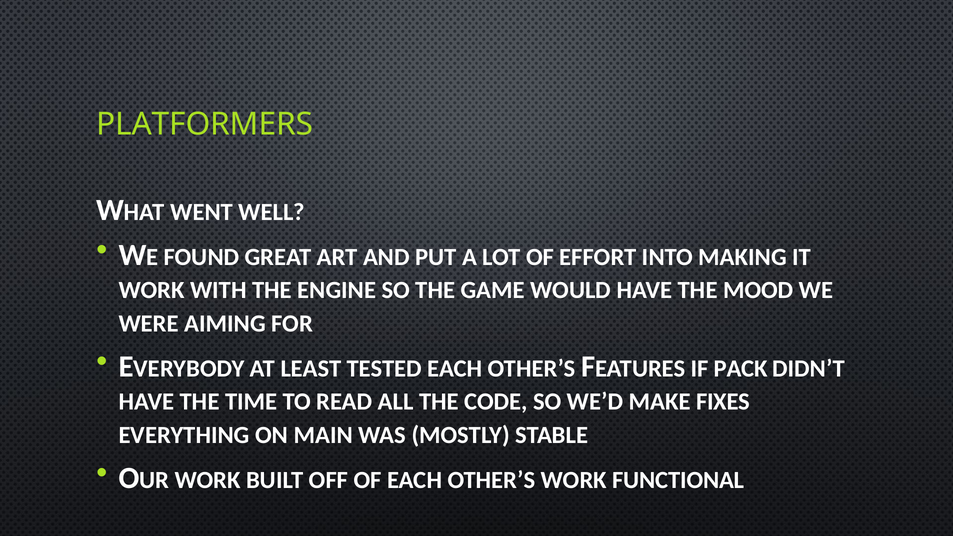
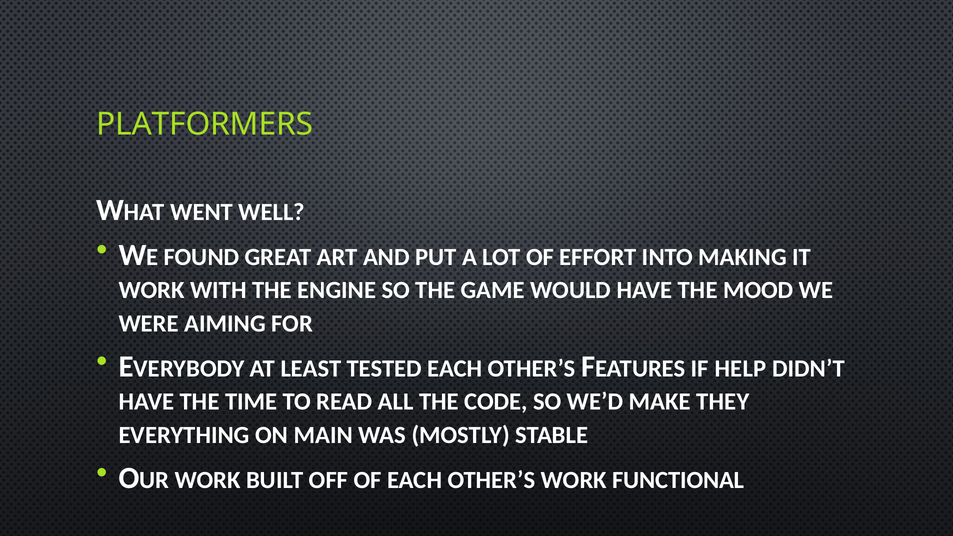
PACK: PACK -> HELP
FIXES: FIXES -> THEY
